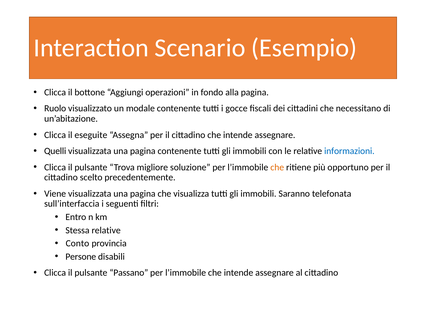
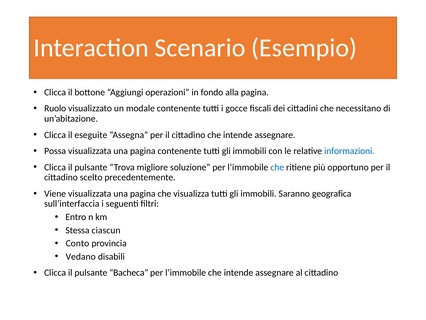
Quelli: Quelli -> Possa
che at (277, 167) colour: orange -> blue
telefonata: telefonata -> geografica
Stessa relative: relative -> ciascun
Persone: Persone -> Vedano
Passano: Passano -> Bacheca
